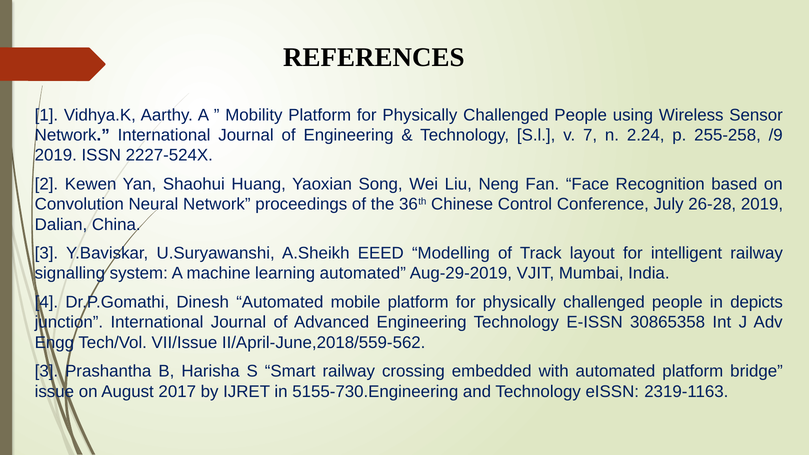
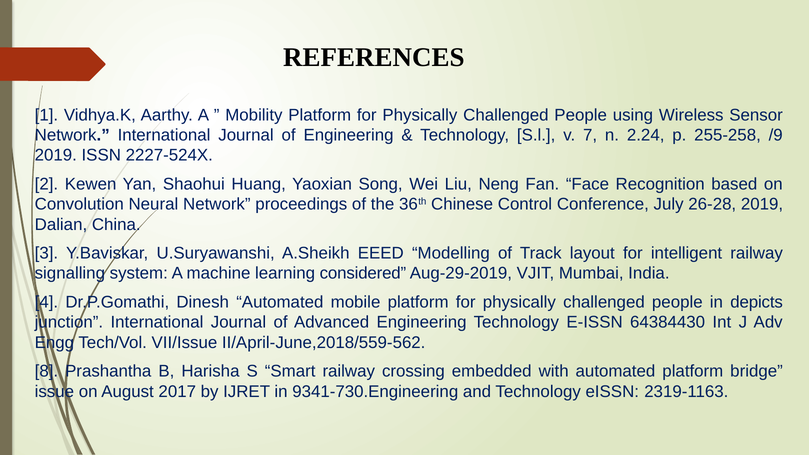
learning automated: automated -> considered
30865358: 30865358 -> 64384430
3 at (46, 371): 3 -> 8
5155-730.Engineering: 5155-730.Engineering -> 9341-730.Engineering
